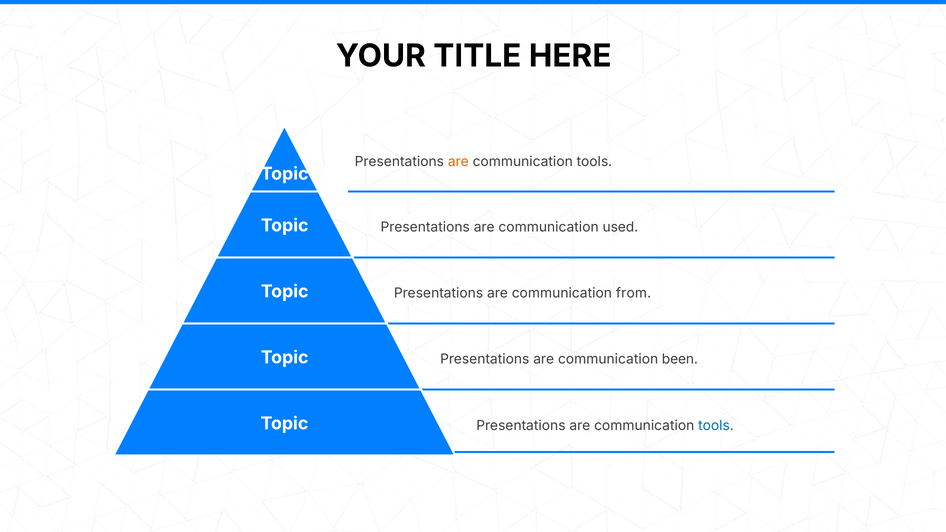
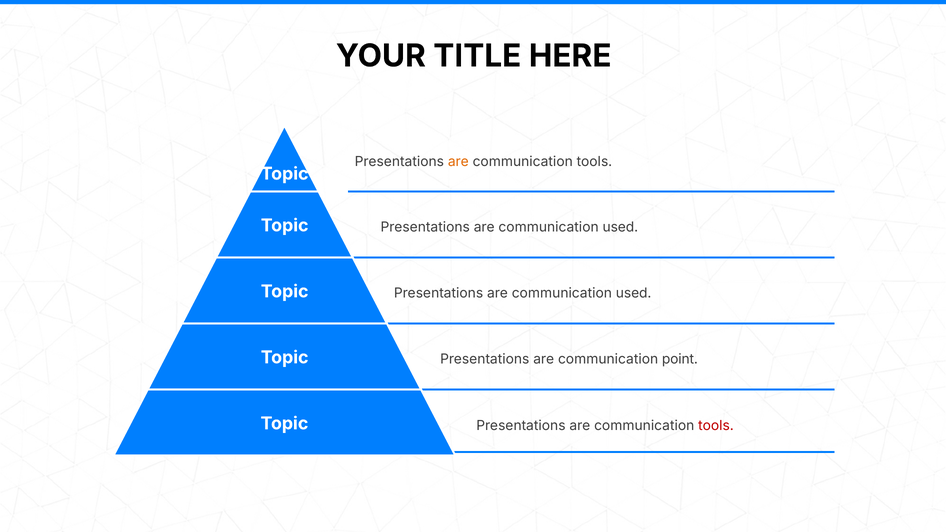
from at (634, 293): from -> used
been: been -> point
tools at (716, 426) colour: blue -> red
